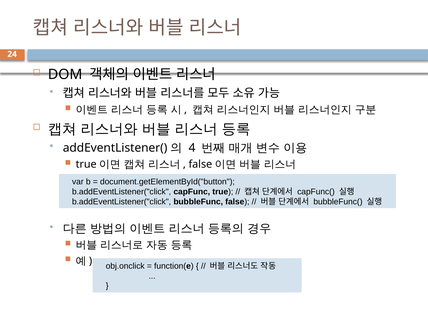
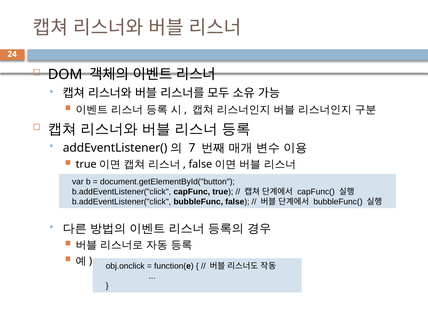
4: 4 -> 7
